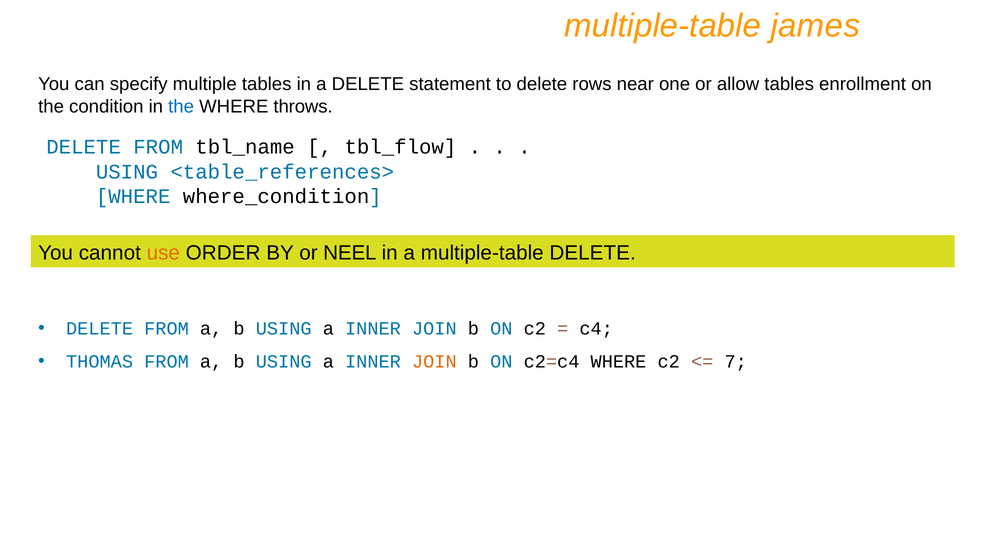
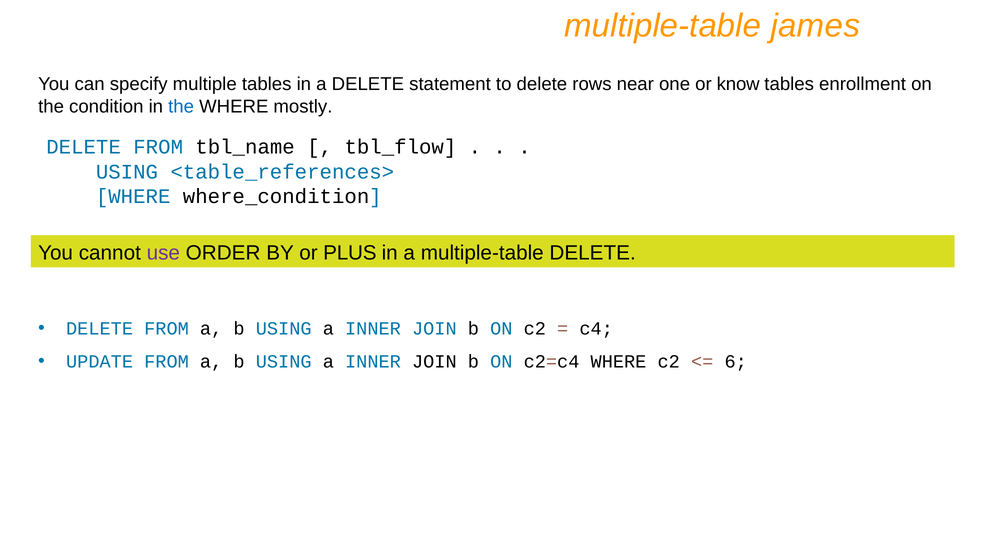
allow: allow -> know
throws: throws -> mostly
use colour: orange -> purple
NEEL: NEEL -> PLUS
THOMAS: THOMAS -> UPDATE
JOIN at (434, 362) colour: orange -> black
7: 7 -> 6
